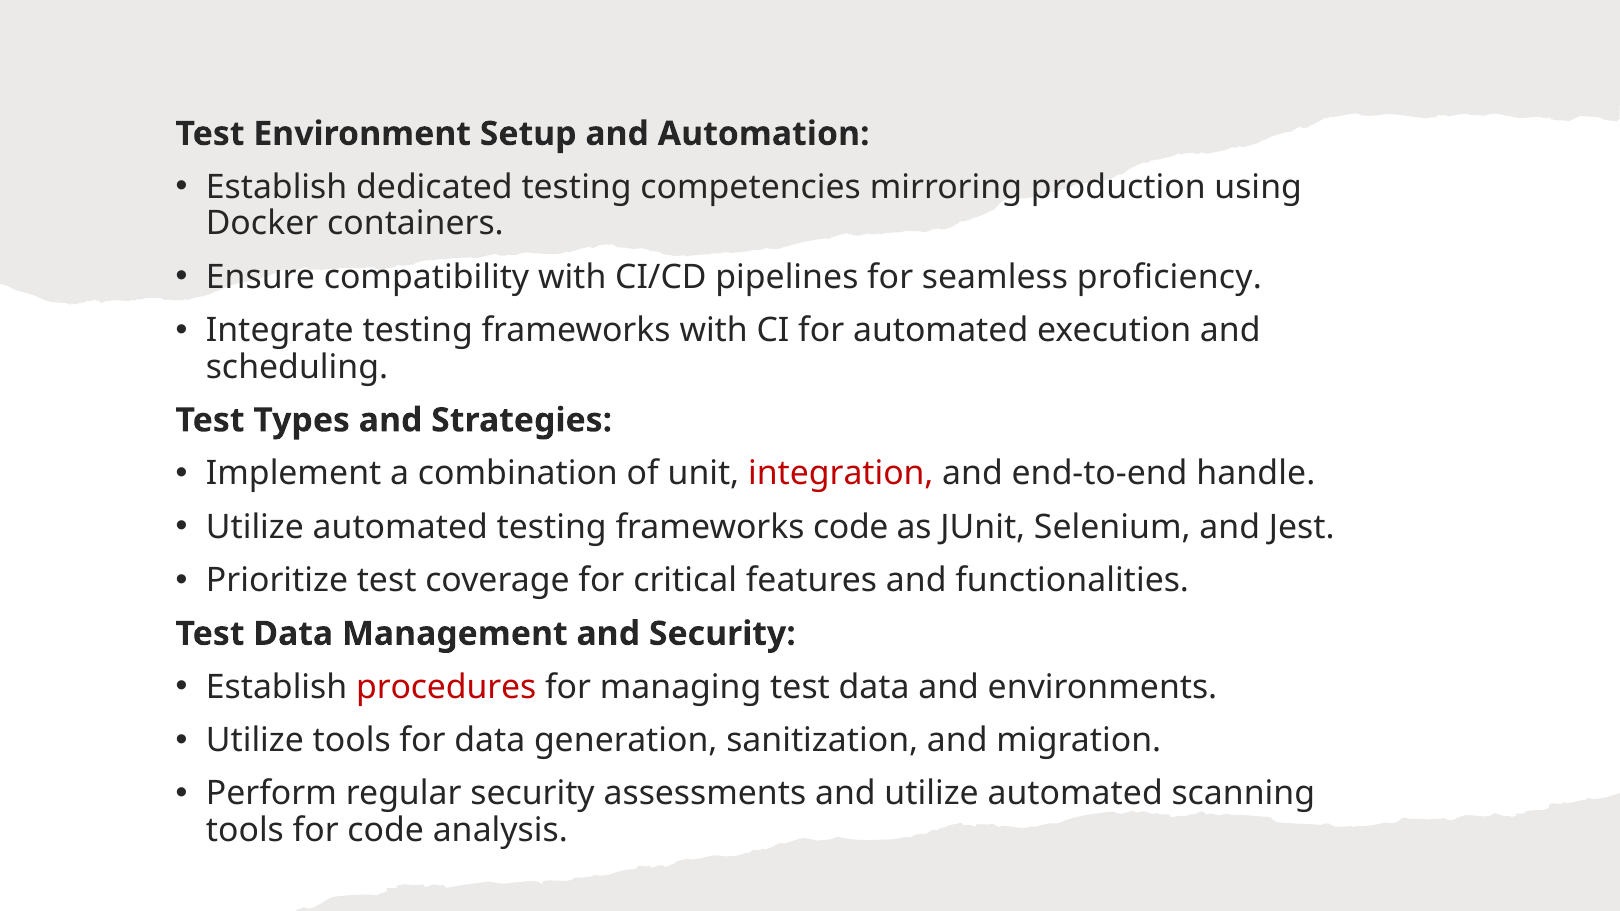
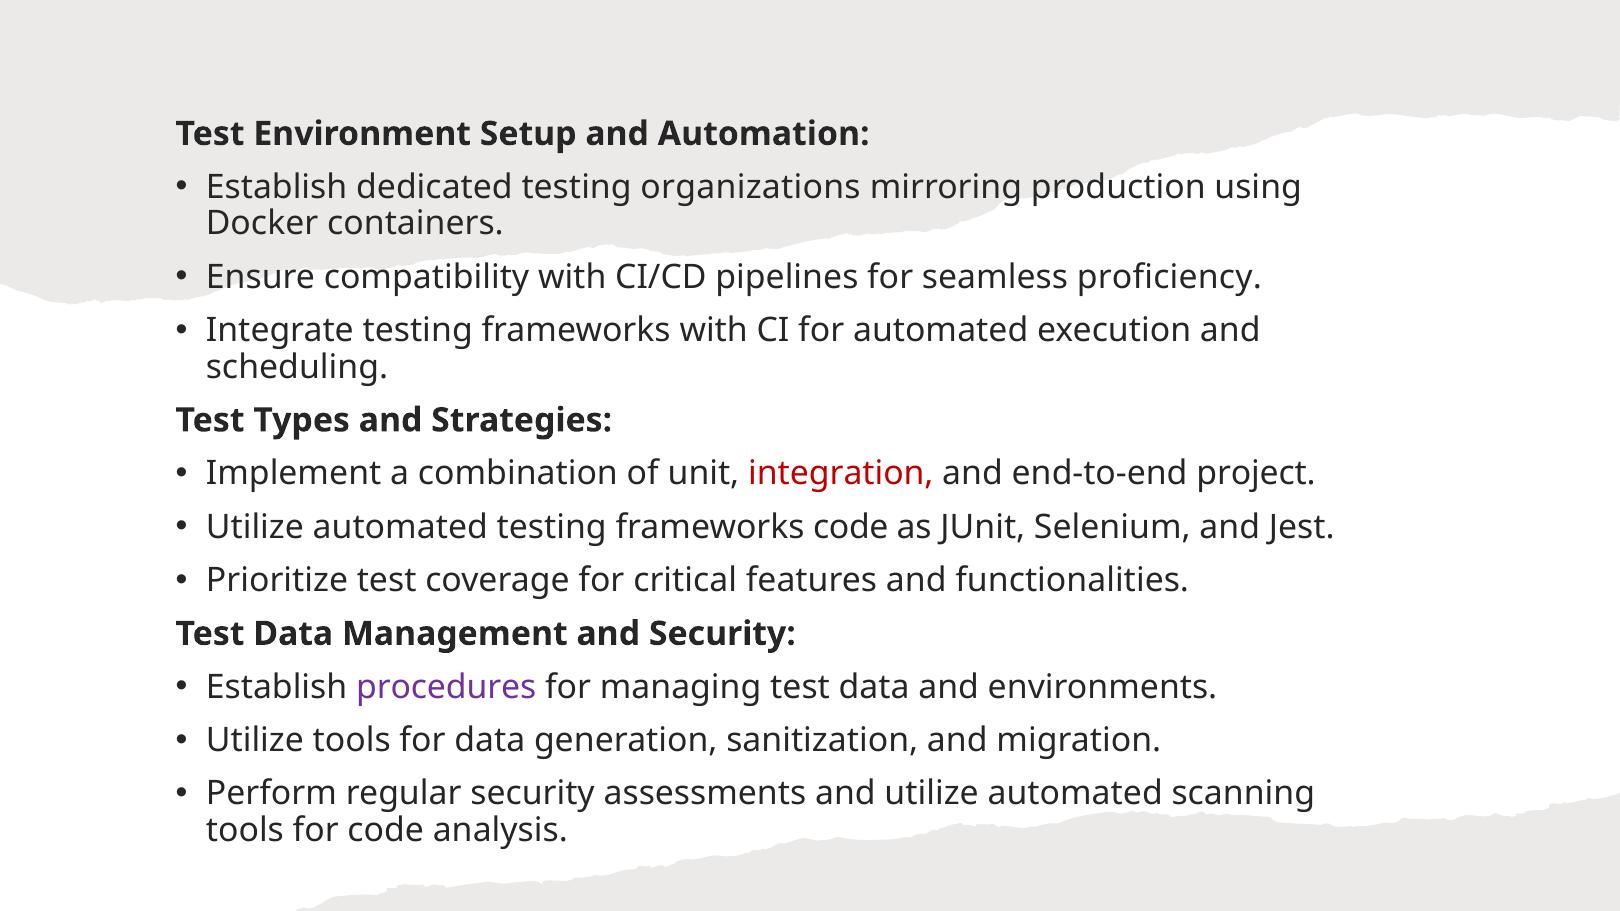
competencies: competencies -> organizations
handle: handle -> project
procedures colour: red -> purple
